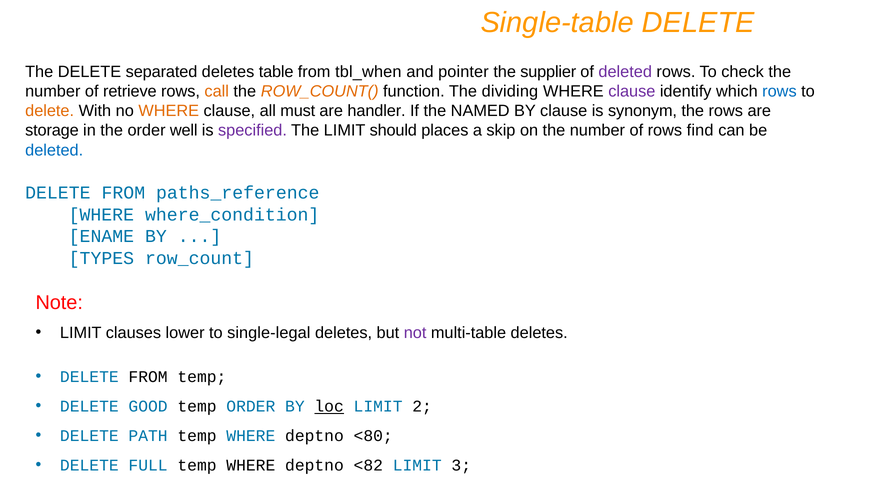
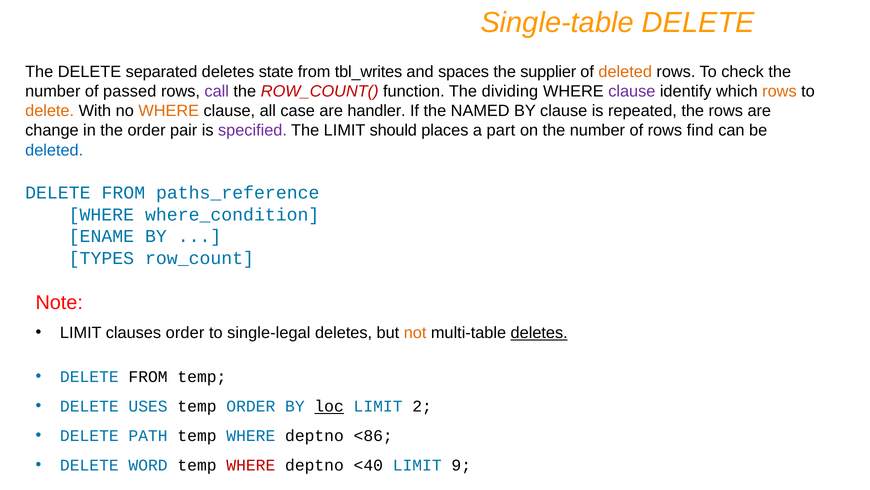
table: table -> state
tbl_when: tbl_when -> tbl_writes
pointer: pointer -> spaces
deleted at (625, 72) colour: purple -> orange
retrieve: retrieve -> passed
call colour: orange -> purple
ROW_COUNT( colour: orange -> red
rows at (779, 91) colour: blue -> orange
must: must -> case
synonym: synonym -> repeated
storage: storage -> change
well: well -> pair
skip: skip -> part
clauses lower: lower -> order
not colour: purple -> orange
deletes at (539, 333) underline: none -> present
GOOD: GOOD -> USES
<80: <80 -> <86
FULL: FULL -> WORD
WHERE at (251, 465) colour: black -> red
<82: <82 -> <40
3: 3 -> 9
